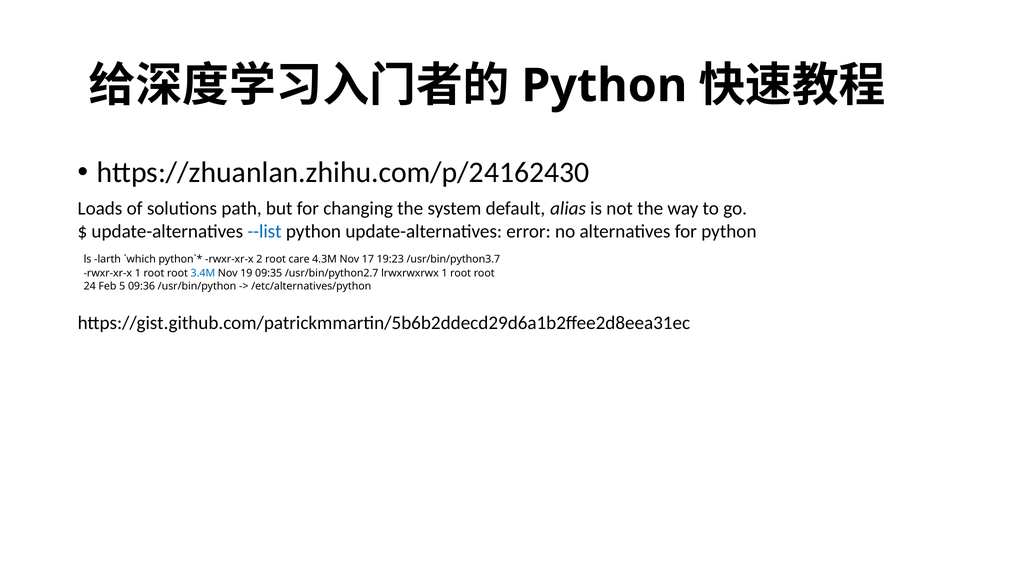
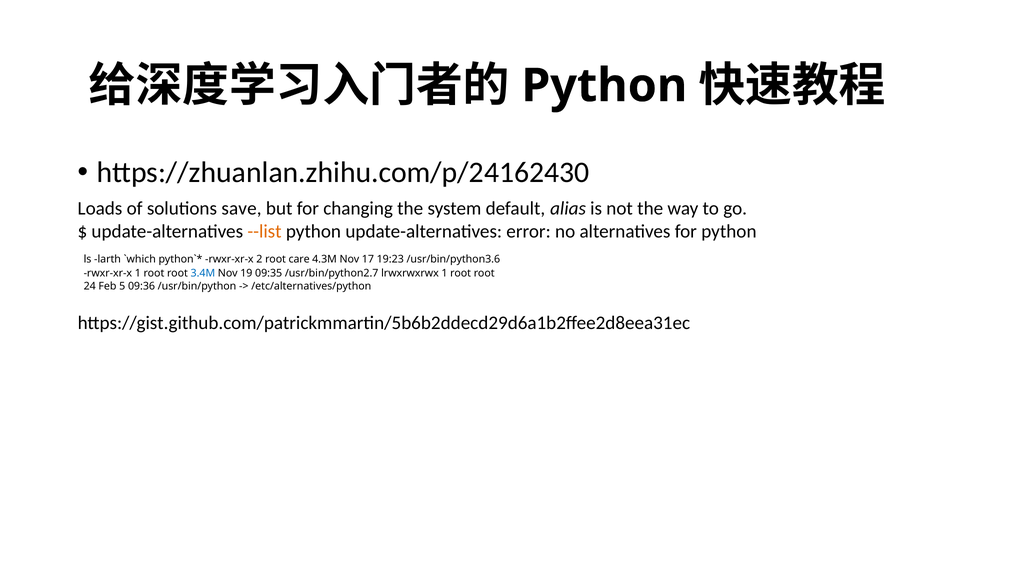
path: path -> save
--list colour: blue -> orange
/usr/bin/python3.7: /usr/bin/python3.7 -> /usr/bin/python3.6
